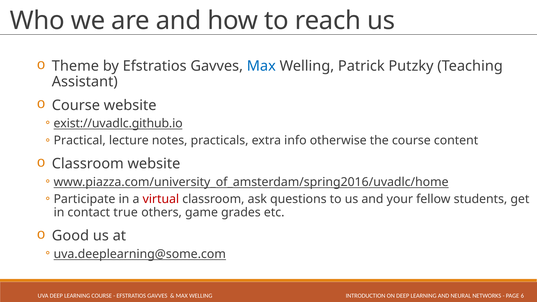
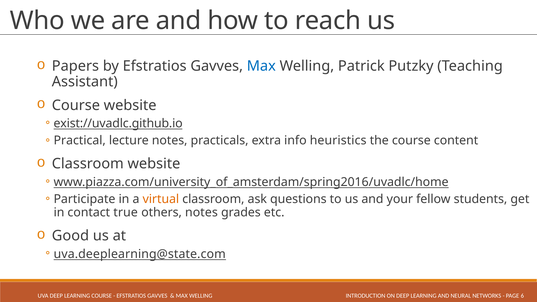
Theme: Theme -> Papers
otherwise: otherwise -> heuristics
virtual colour: red -> orange
others game: game -> notes
uva.deeplearning@some.com: uva.deeplearning@some.com -> uva.deeplearning@state.com
